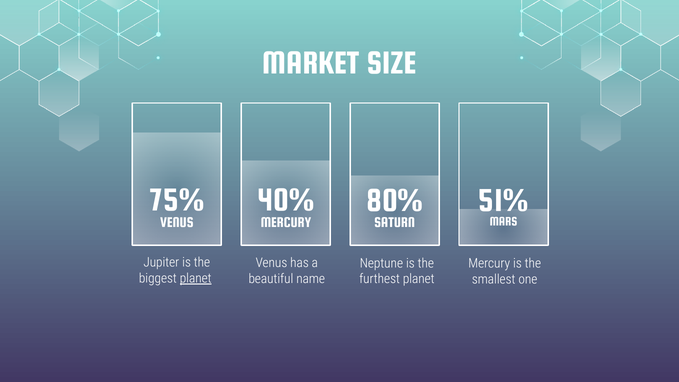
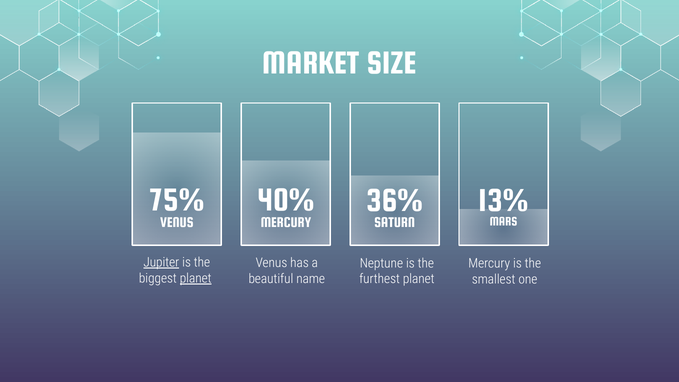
80%: 80% -> 36%
51%: 51% -> 13%
Jupiter underline: none -> present
